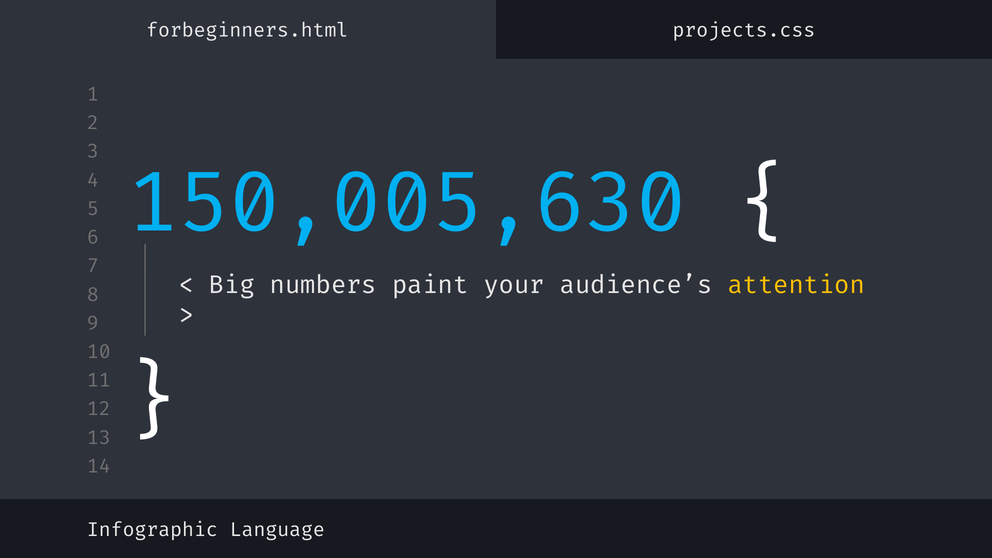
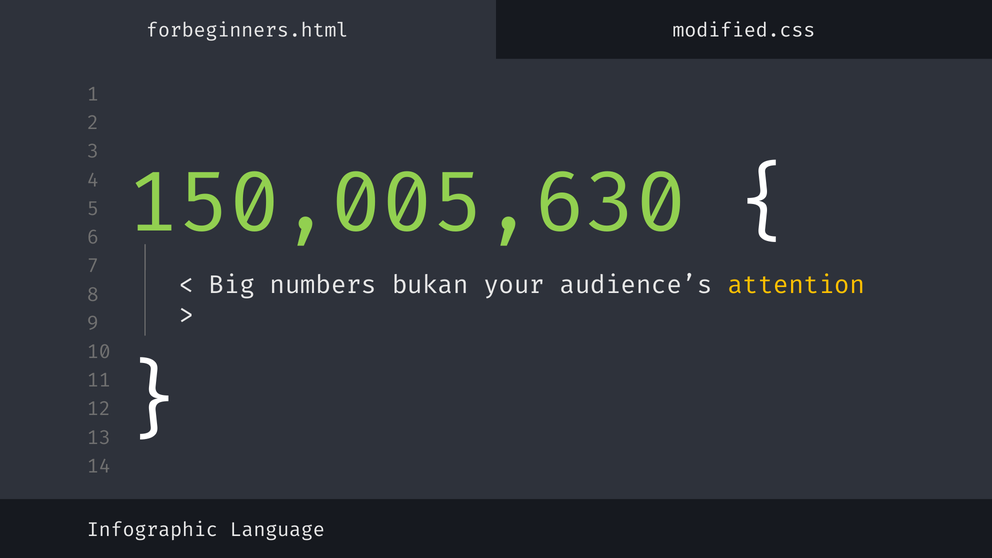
projects.css: projects.css -> modified.css
150,005,630 colour: light blue -> light green
paint: paint -> bukan
